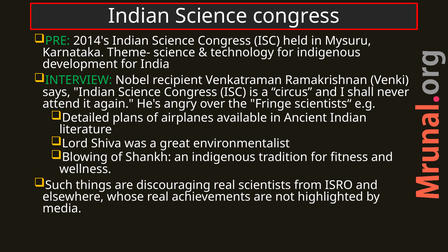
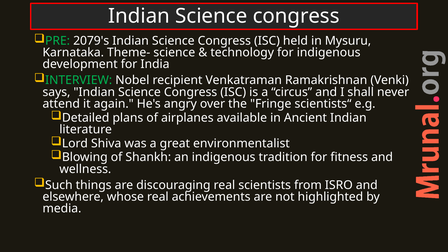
2014's: 2014's -> 2079's
